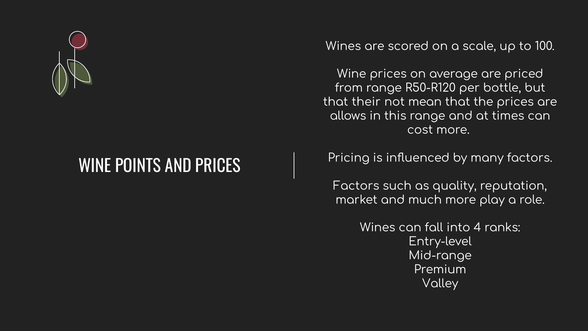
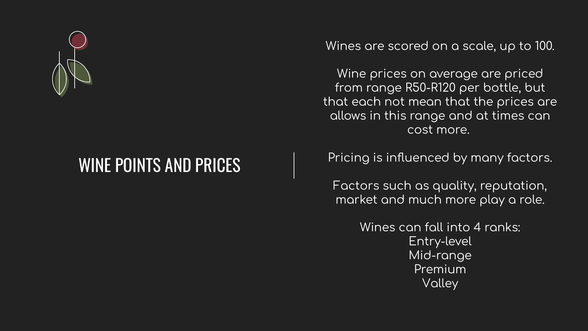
their: their -> each
